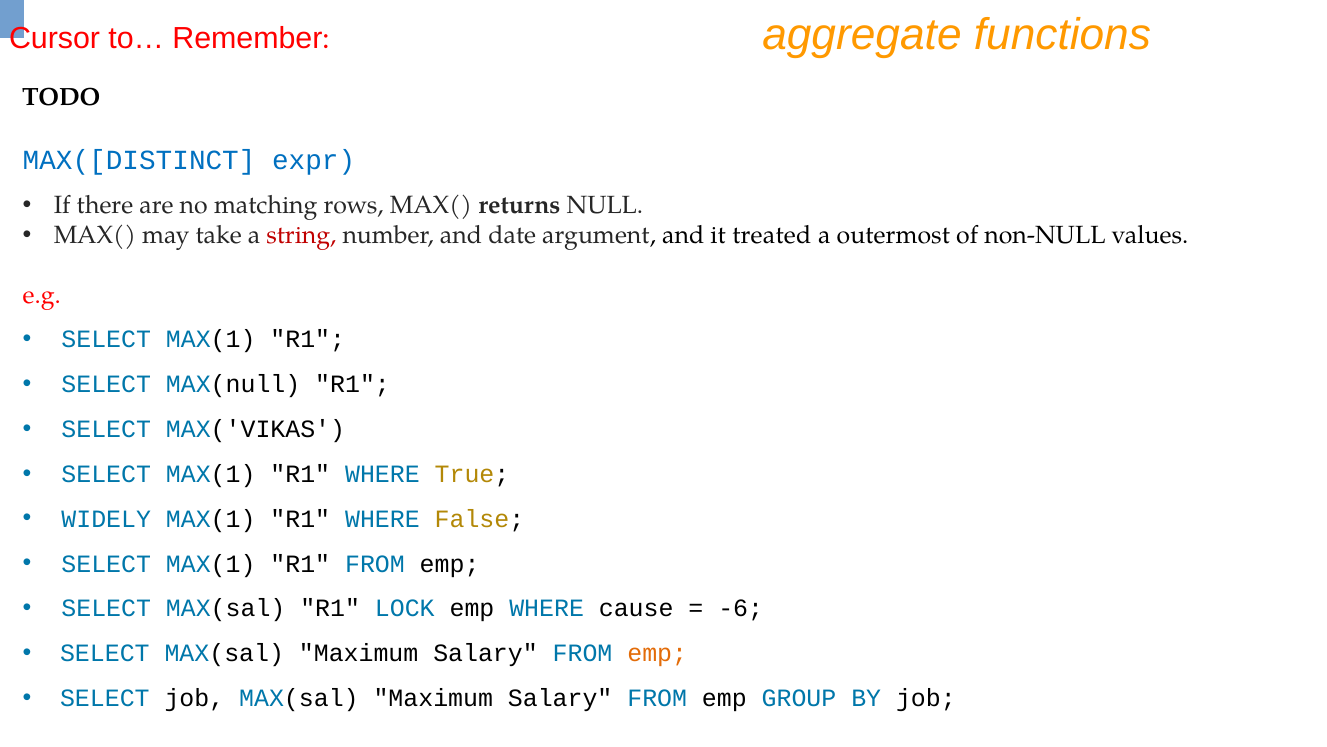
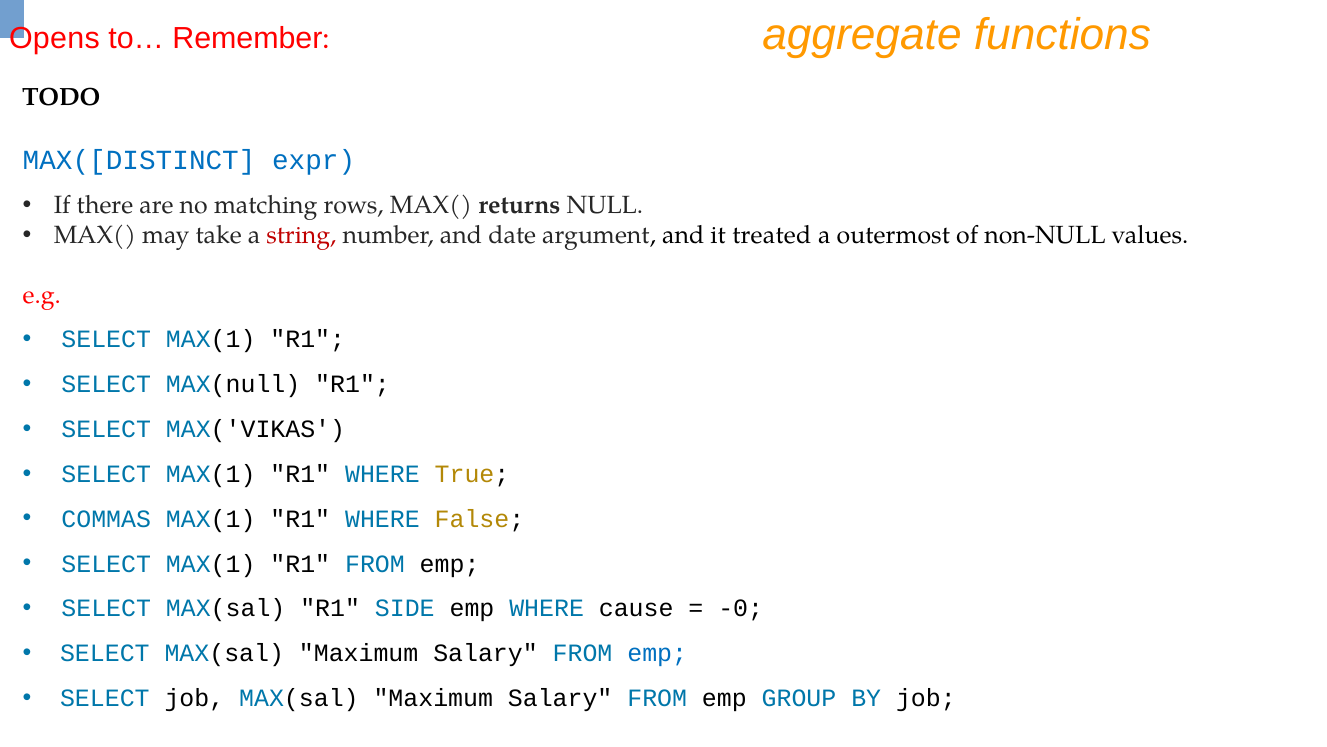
Cursor: Cursor -> Opens
WIDELY: WIDELY -> COMMAS
LOCK: LOCK -> SIDE
-6: -6 -> -0
emp at (657, 653) colour: orange -> blue
